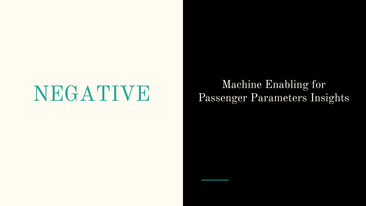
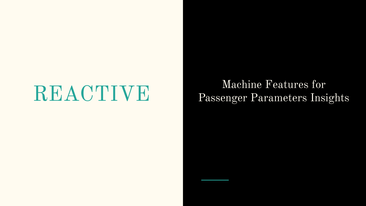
NEGATIVE: NEGATIVE -> REACTIVE
Enabling: Enabling -> Features
